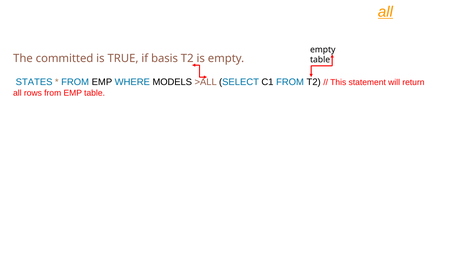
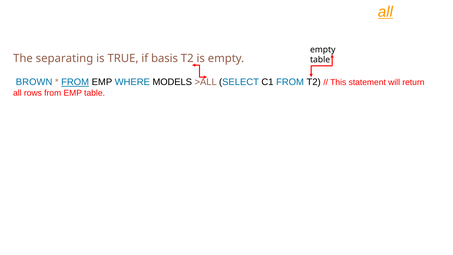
committed: committed -> separating
STATES: STATES -> BROWN
FROM at (75, 82) underline: none -> present
